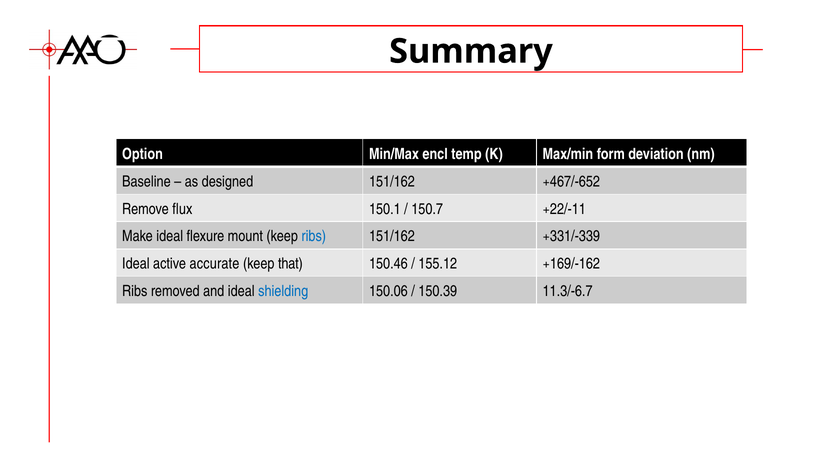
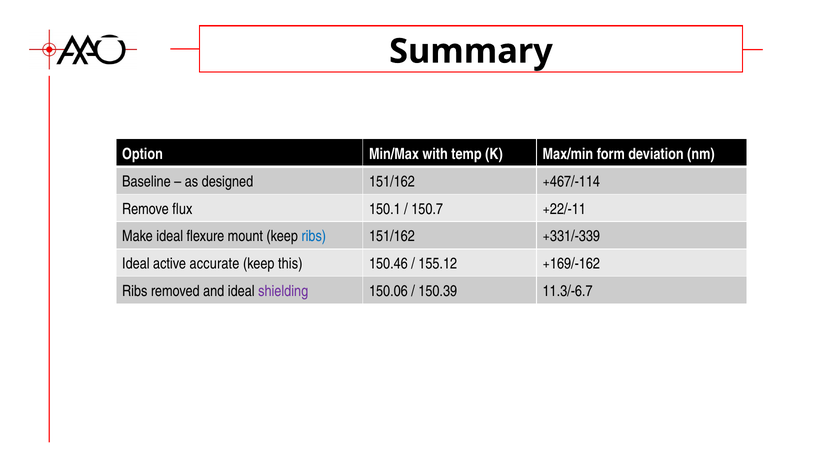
encl: encl -> with
+467/-652: +467/-652 -> +467/-114
that: that -> this
shielding colour: blue -> purple
